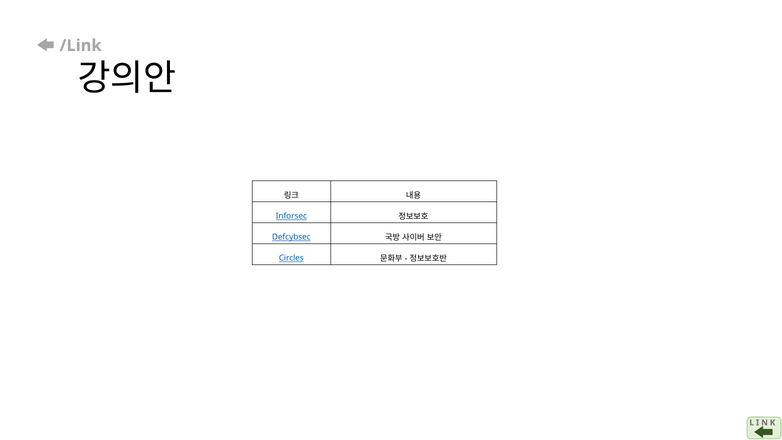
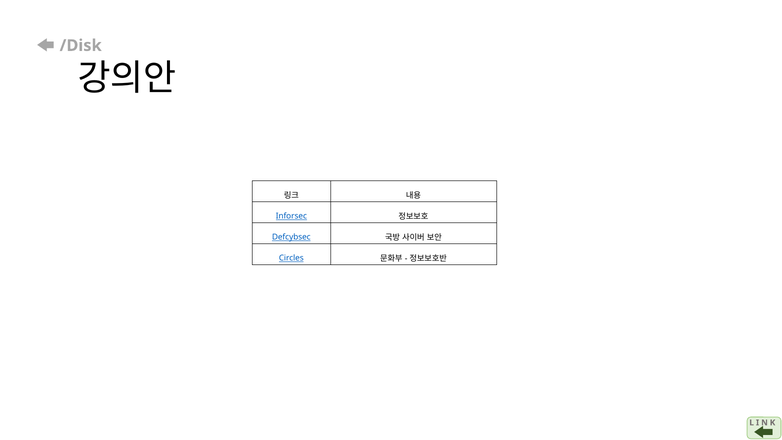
/Link: /Link -> /Disk
